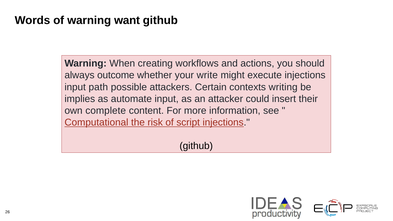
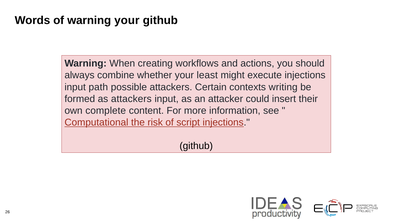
warning want: want -> your
outcome: outcome -> combine
write: write -> least
implies: implies -> formed
as automate: automate -> attackers
